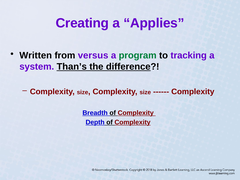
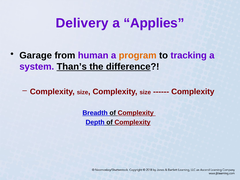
Creating: Creating -> Delivery
Written: Written -> Garage
versus: versus -> human
program colour: green -> orange
